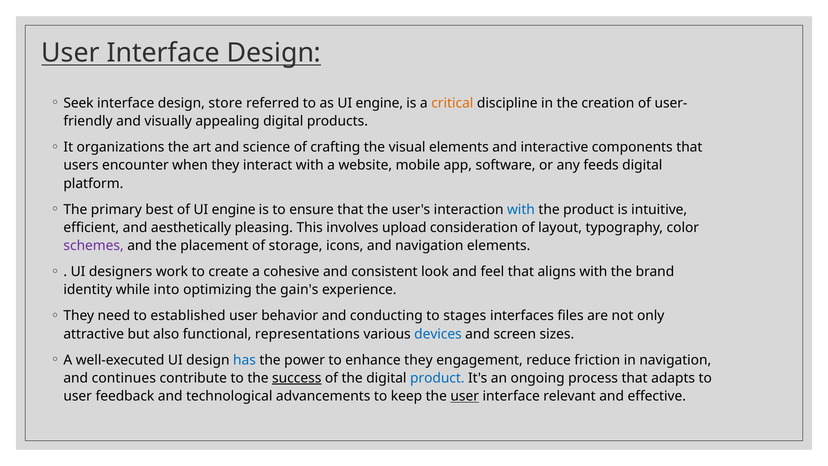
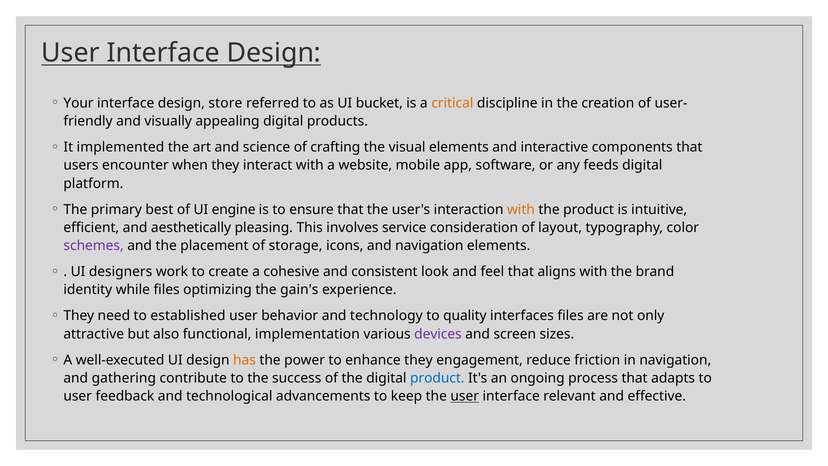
Seek: Seek -> Your
as UI engine: engine -> bucket
organizations: organizations -> implemented
with at (521, 209) colour: blue -> orange
upload: upload -> service
while into: into -> files
conducting: conducting -> technology
stages: stages -> quality
representations: representations -> implementation
devices colour: blue -> purple
has colour: blue -> orange
continues: continues -> gathering
success underline: present -> none
